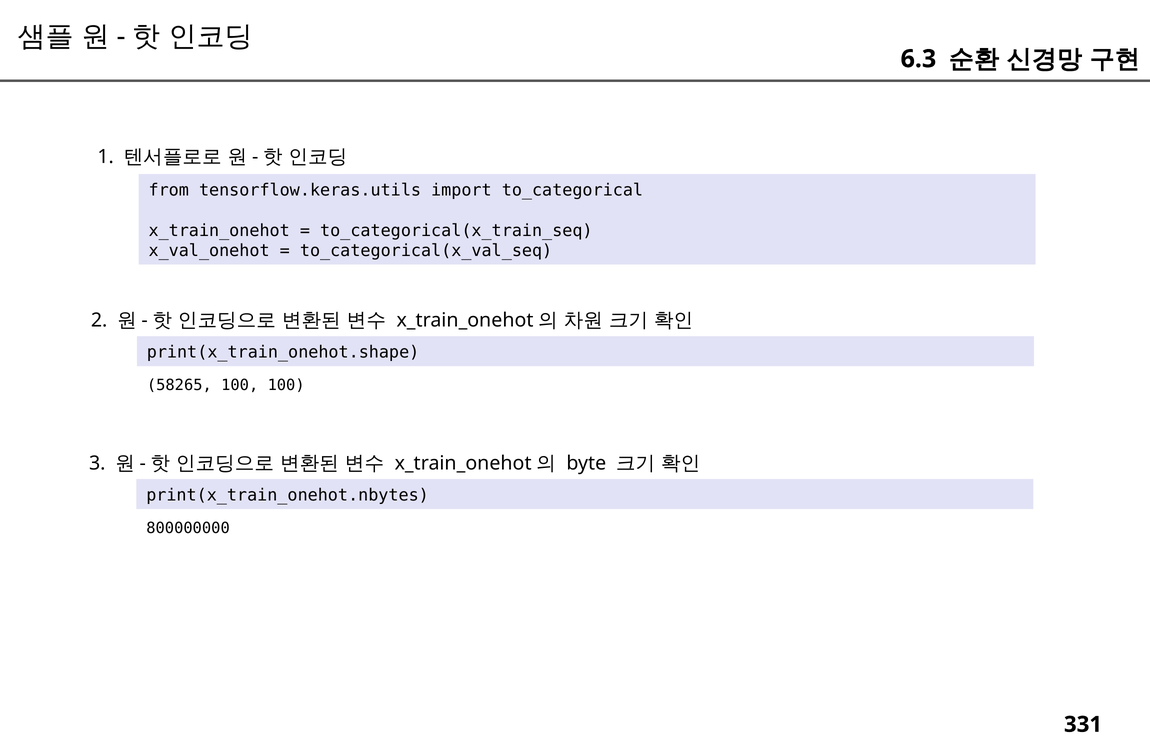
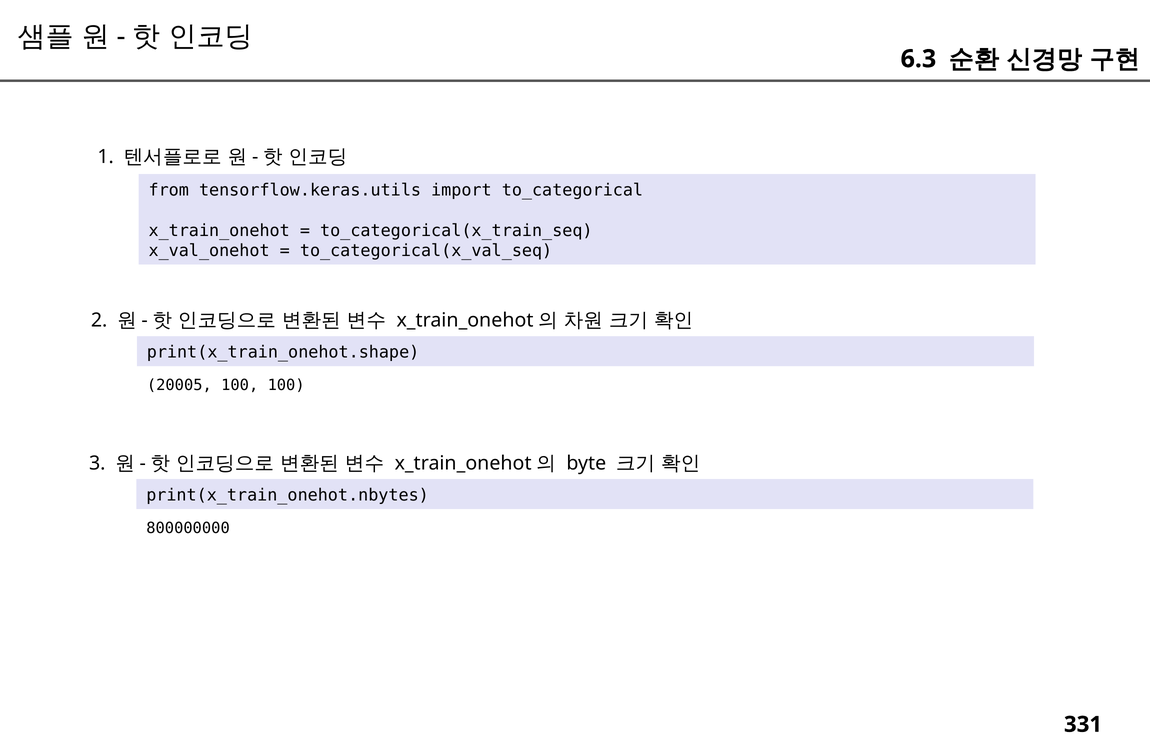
58265: 58265 -> 20005
